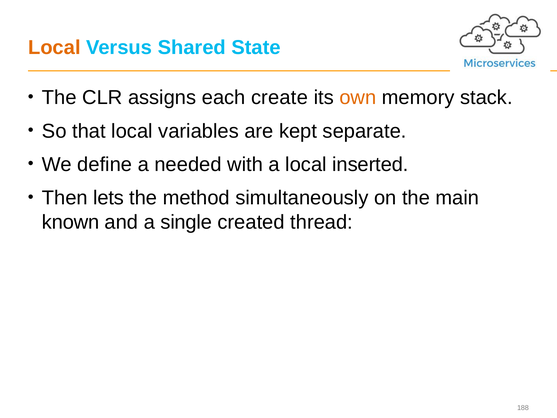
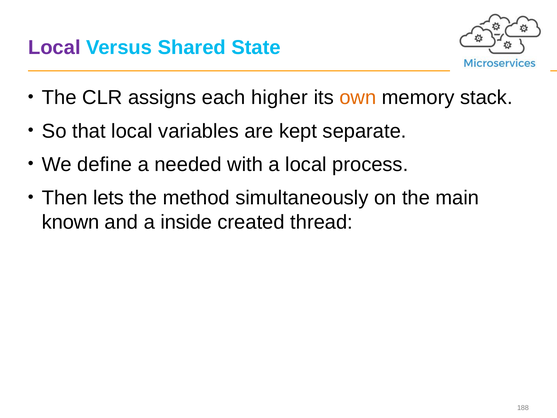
Local at (54, 48) colour: orange -> purple
create: create -> higher
inserted: inserted -> process
single: single -> inside
